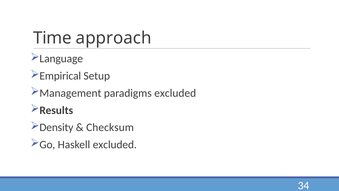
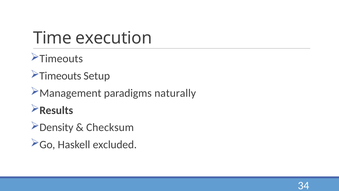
approach: approach -> execution
Language at (61, 59): Language -> Timeouts
Empirical at (60, 76): Empirical -> Timeouts
paradigms excluded: excluded -> naturally
